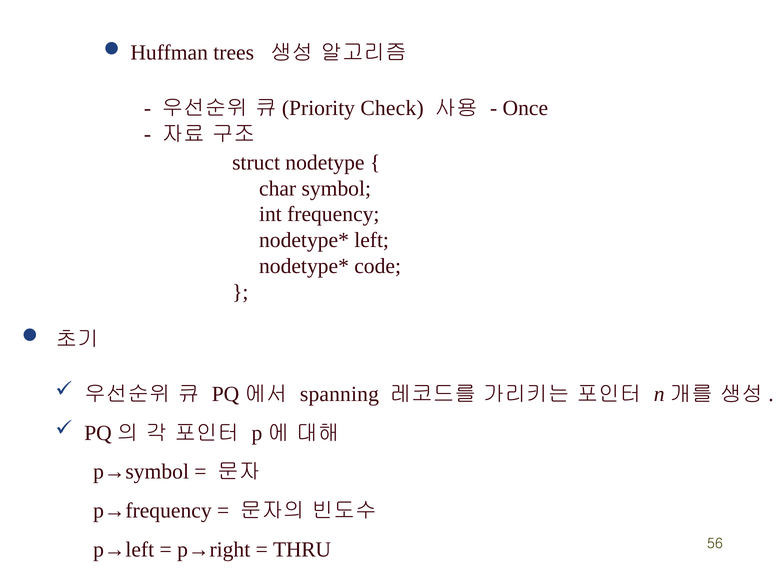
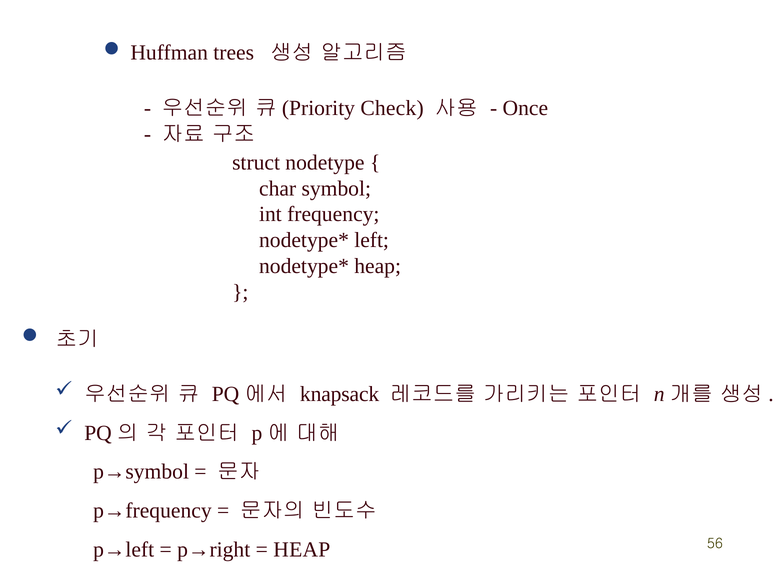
code at (378, 266): code -> heap
spanning: spanning -> knapsack
THRU at (302, 549): THRU -> HEAP
